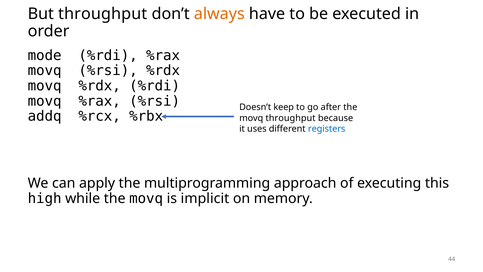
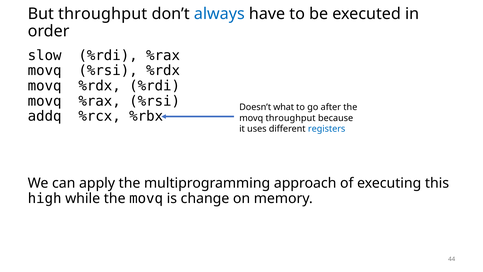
always colour: orange -> blue
mode: mode -> slow
keep: keep -> what
implicit: implicit -> change
